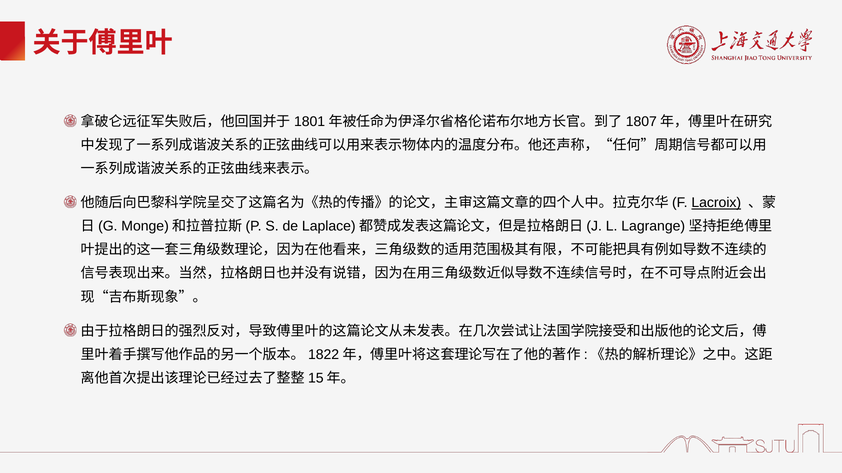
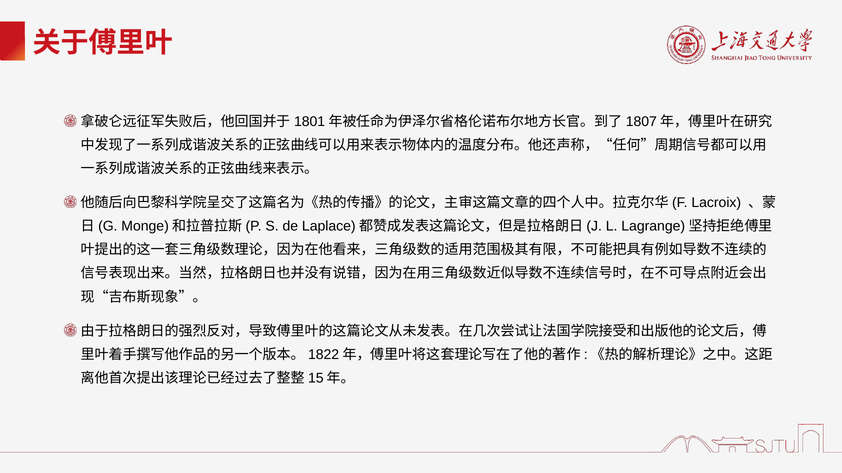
Lacroix underline: present -> none
